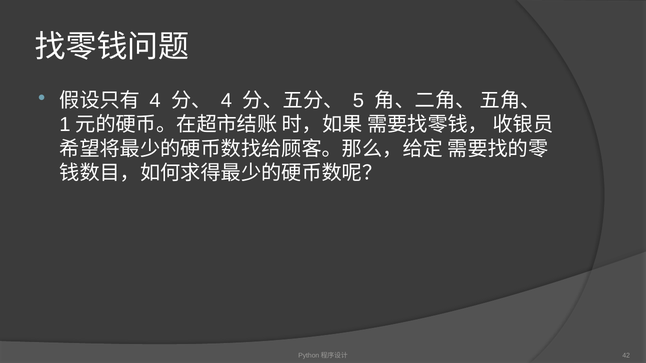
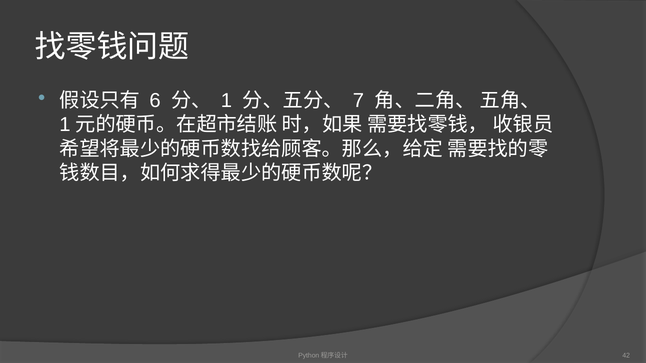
4 at (155, 101): 4 -> 6
4 at (226, 101): 4 -> 1
5: 5 -> 7
